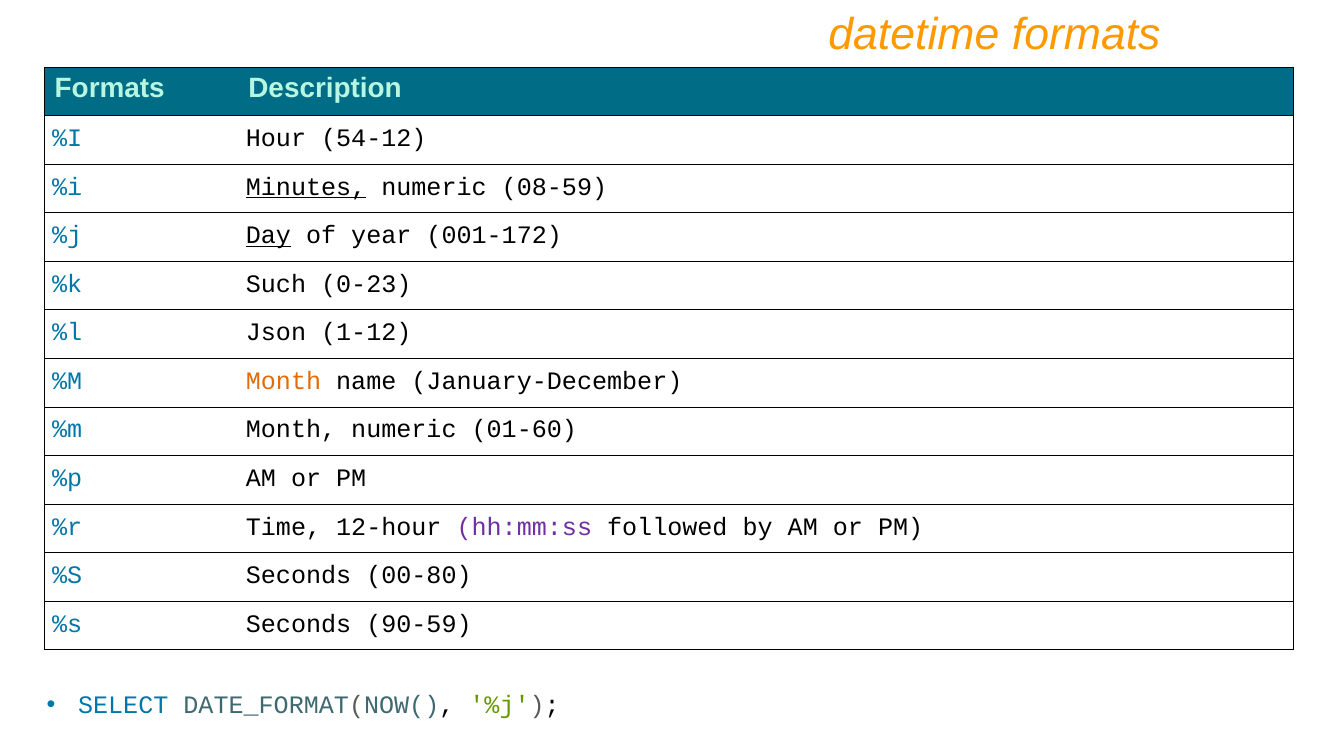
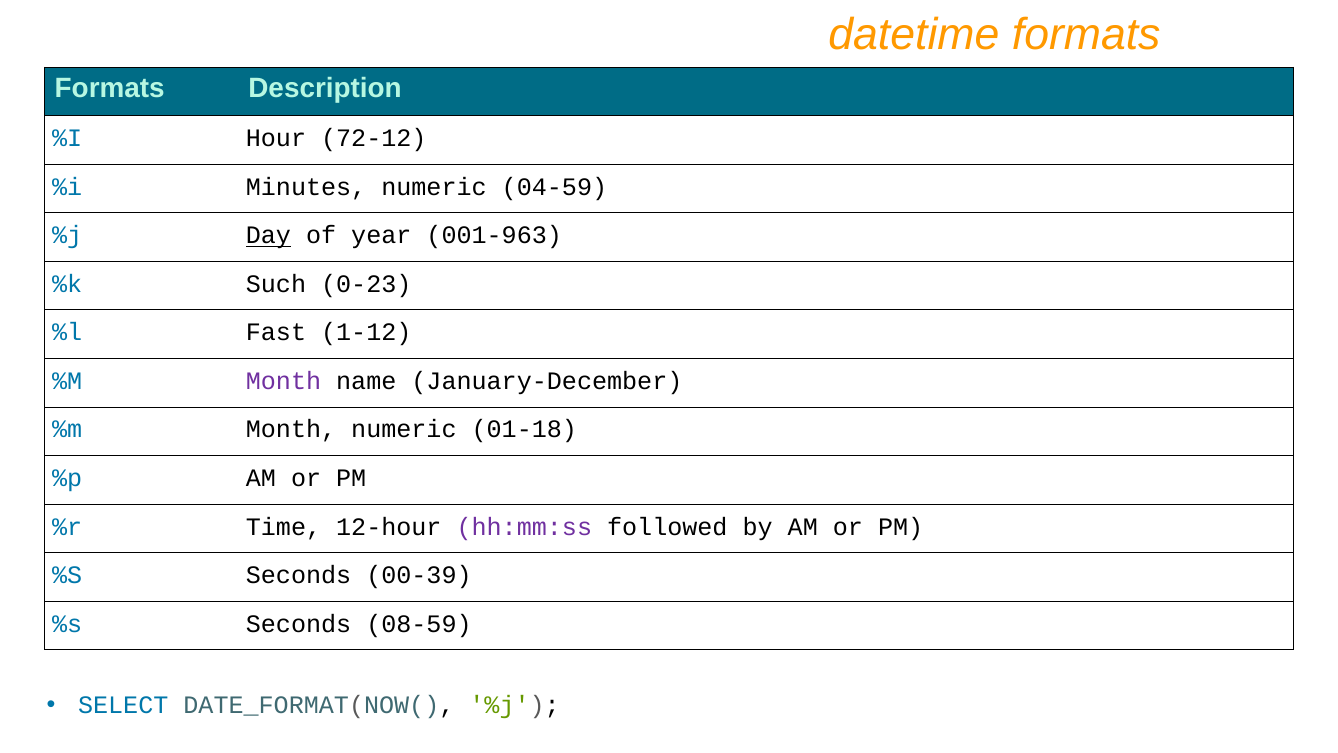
54-12: 54-12 -> 72-12
Minutes underline: present -> none
08-59: 08-59 -> 04-59
001-172: 001-172 -> 001-963
Json: Json -> Fast
Month at (283, 381) colour: orange -> purple
01-60: 01-60 -> 01-18
00-80: 00-80 -> 00-39
90-59: 90-59 -> 08-59
